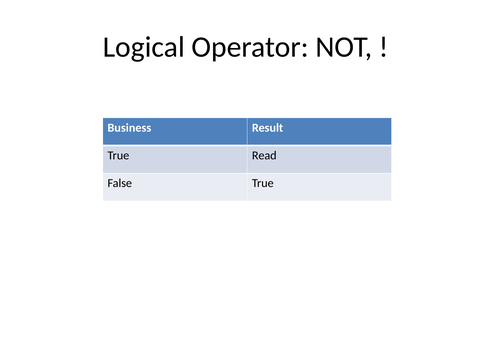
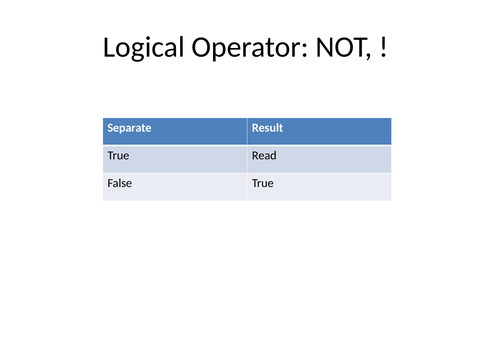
Business: Business -> Separate
